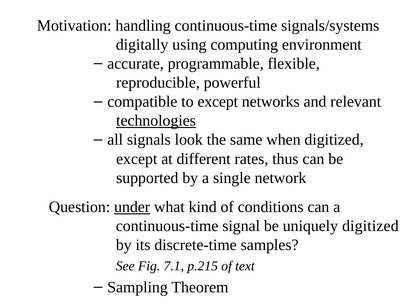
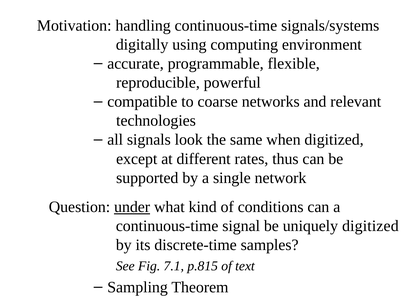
to except: except -> coarse
technologies underline: present -> none
p.215: p.215 -> p.815
